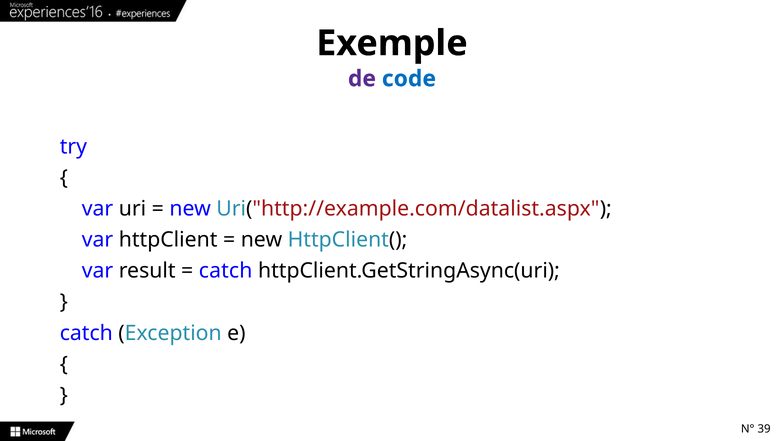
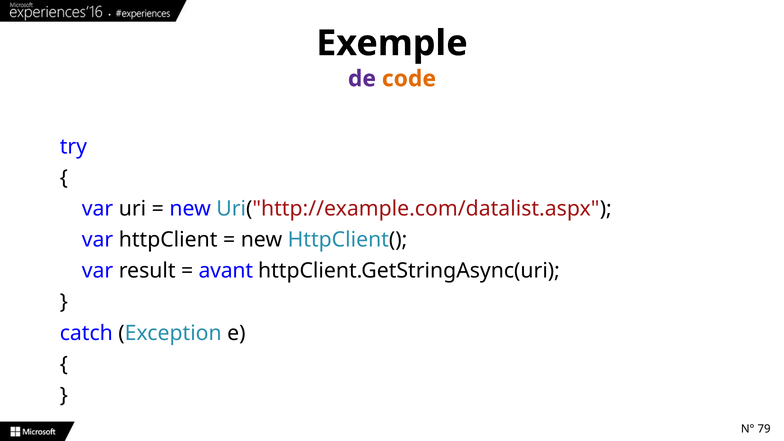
code colour: blue -> orange
catch at (226, 271): catch -> avant
39: 39 -> 79
